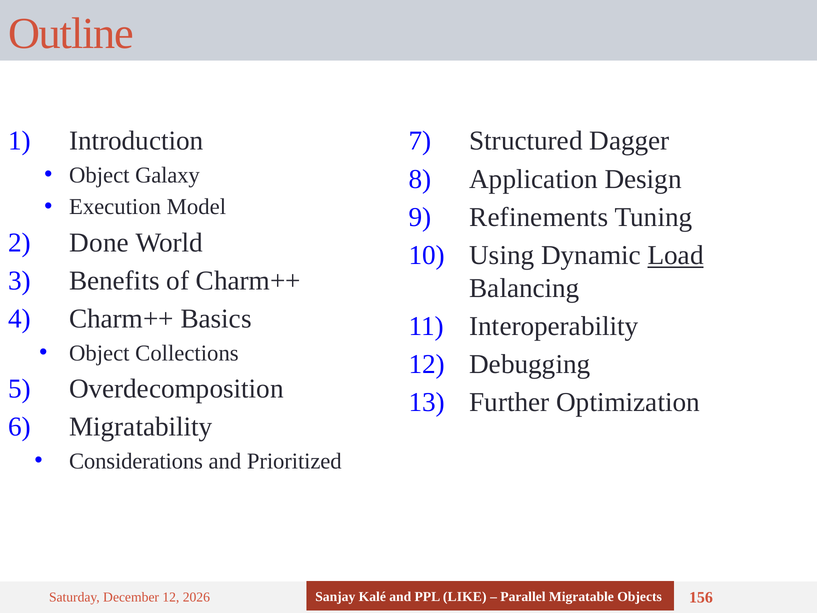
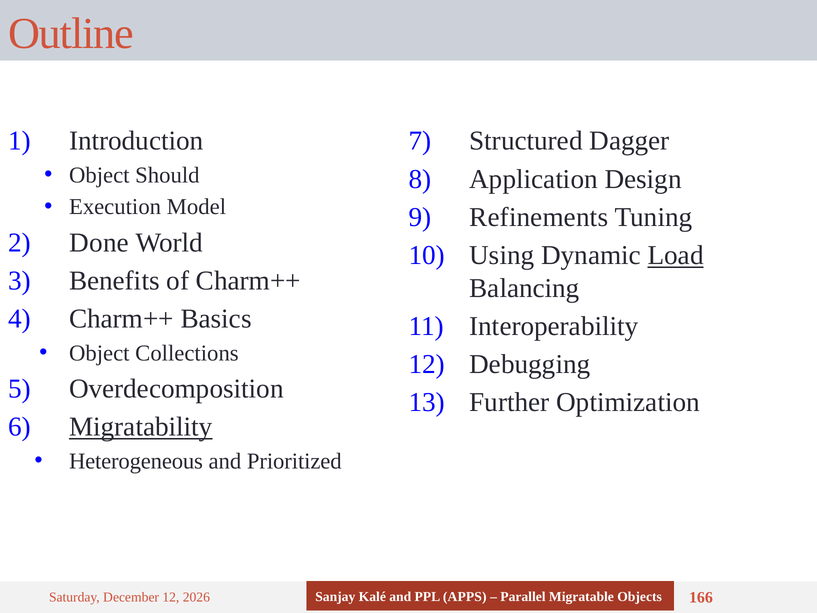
Galaxy: Galaxy -> Should
Migratability underline: none -> present
Considerations: Considerations -> Heterogeneous
LIKE: LIKE -> APPS
156: 156 -> 166
